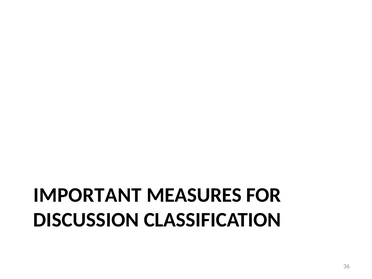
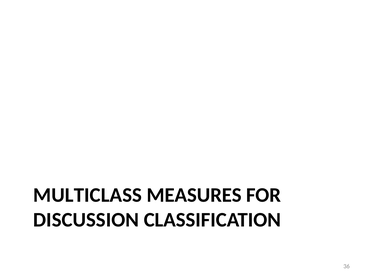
IMPORTANT: IMPORTANT -> MULTICLASS
